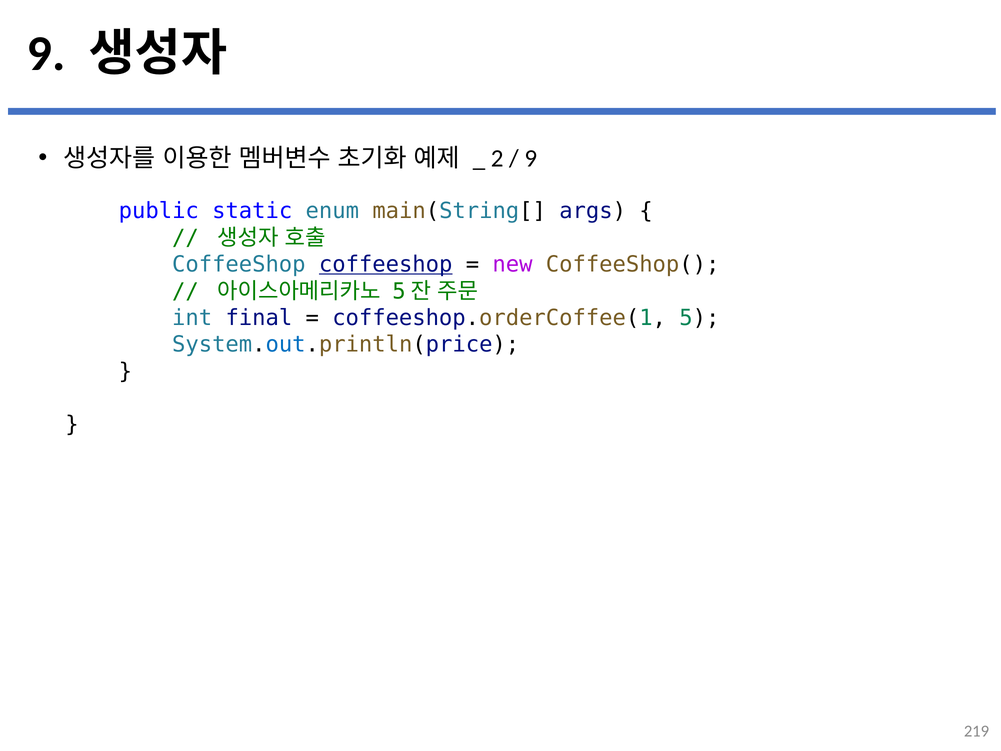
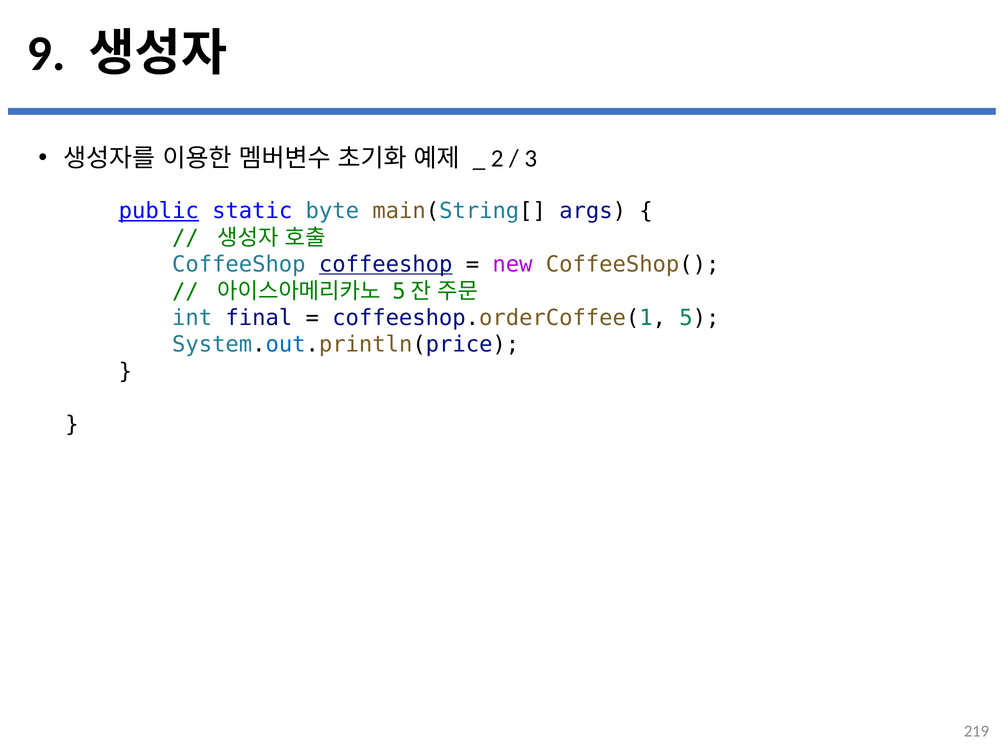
9 at (531, 158): 9 -> 3
public underline: none -> present
enum: enum -> byte
